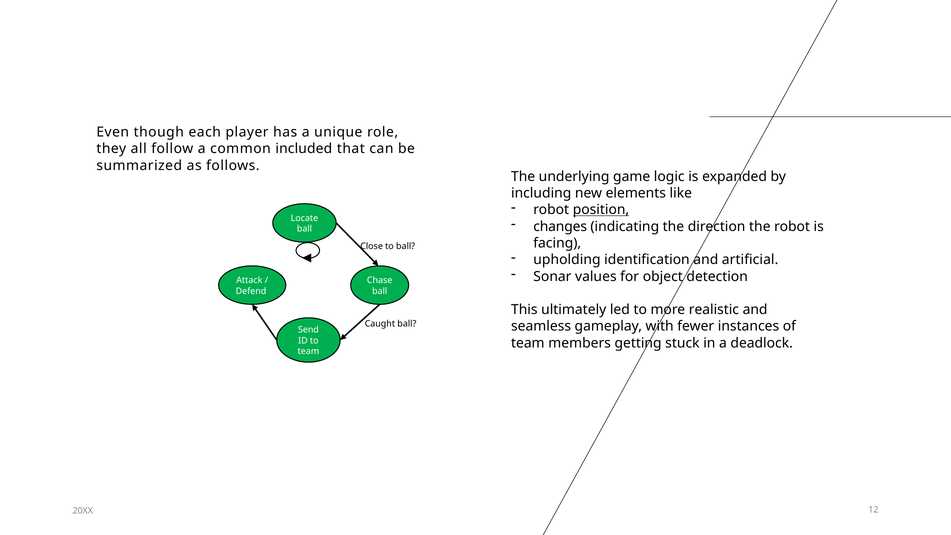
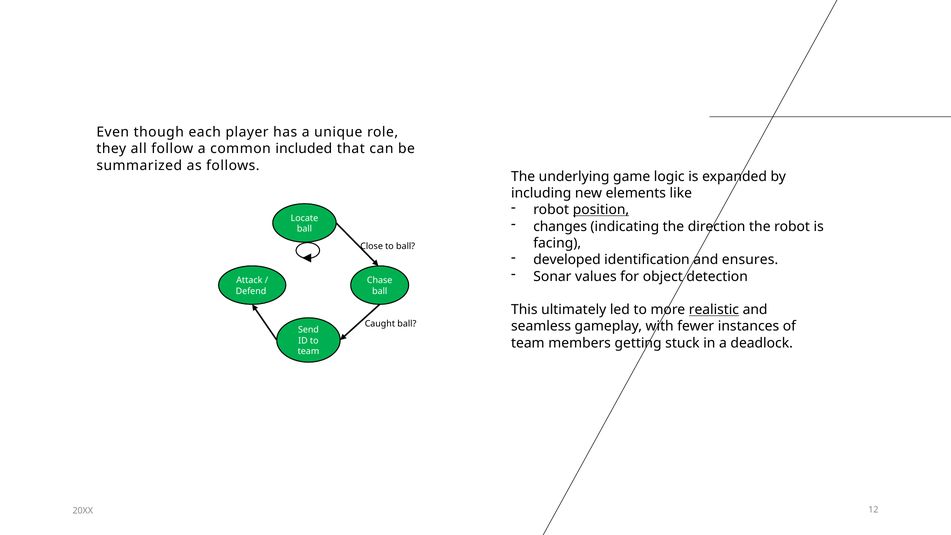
upholding: upholding -> developed
artificial: artificial -> ensures
realistic underline: none -> present
